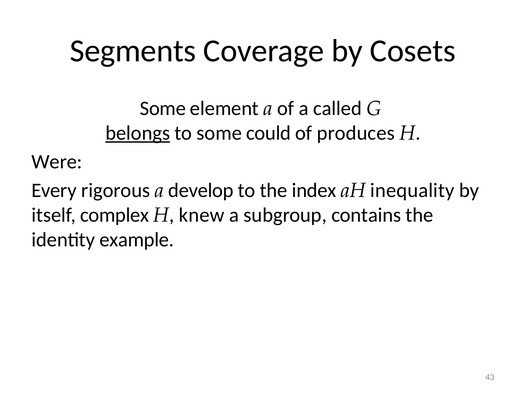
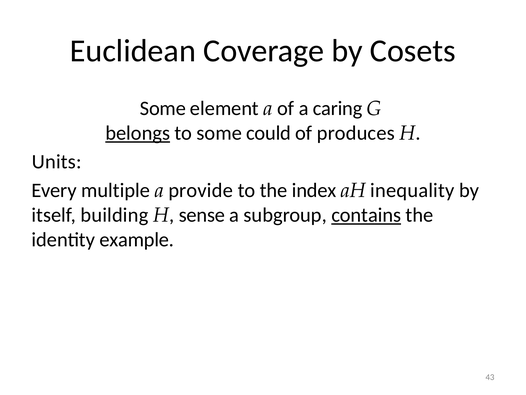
Segments: Segments -> Euclidean
called: called -> caring
Were: Were -> Units
rigorous: rigorous -> multiple
develop: develop -> provide
complex: complex -> building
knew: knew -> sense
contains underline: none -> present
